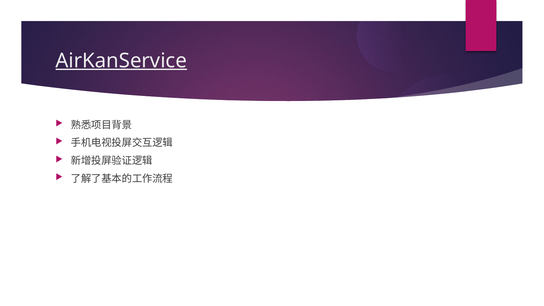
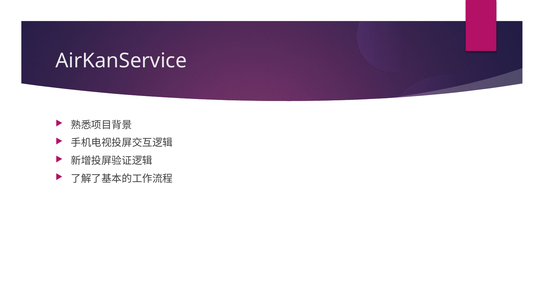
AirKanService underline: present -> none
